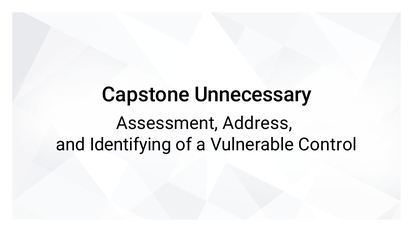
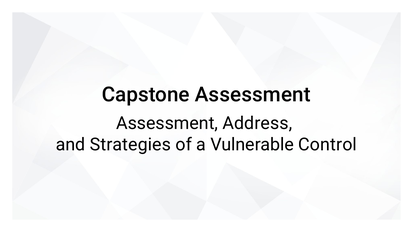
Capstone Unnecessary: Unnecessary -> Assessment
Identifying: Identifying -> Strategies
